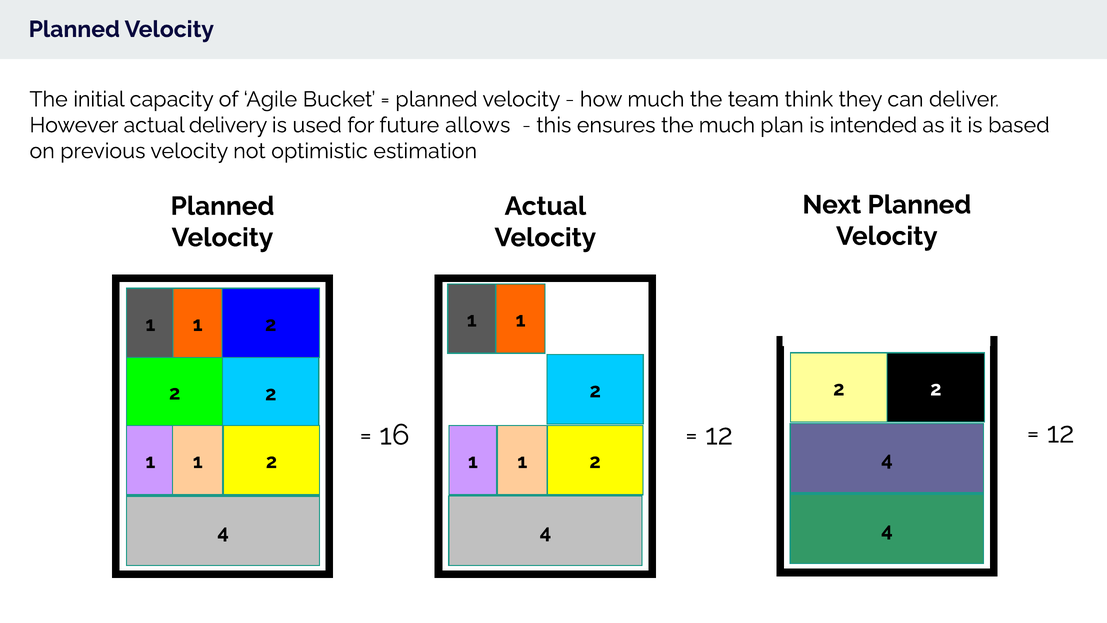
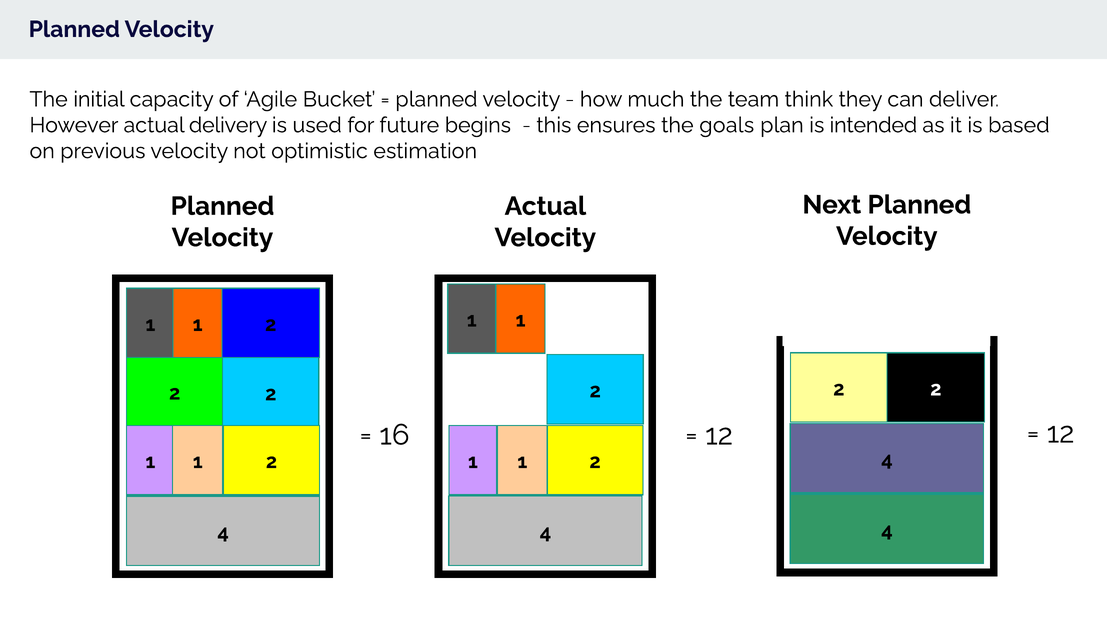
allows: allows -> begins
the much: much -> goals
